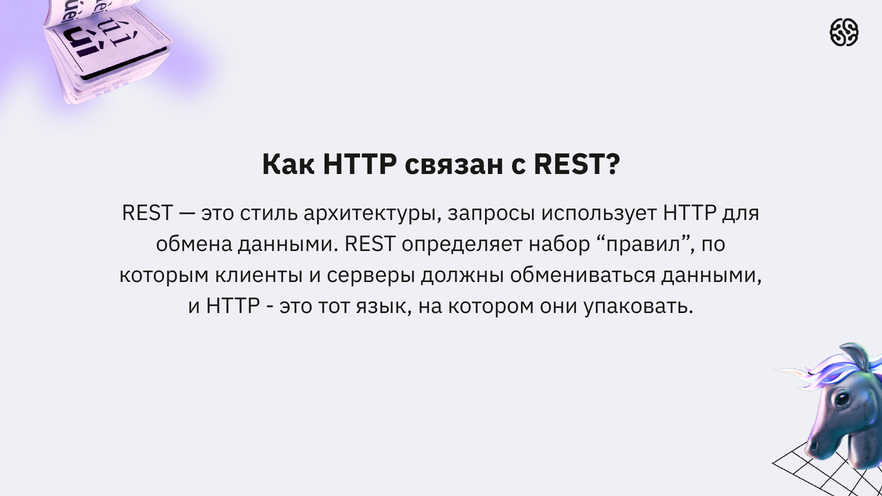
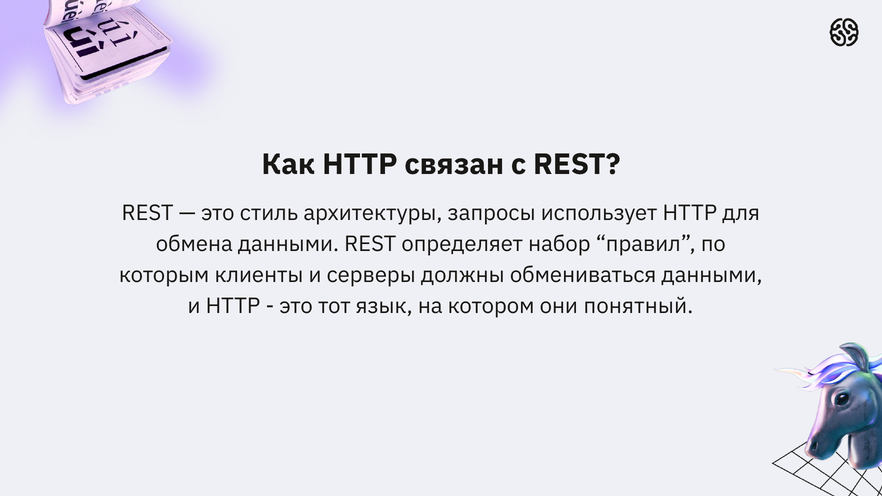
упаковать: упаковать -> понятный
